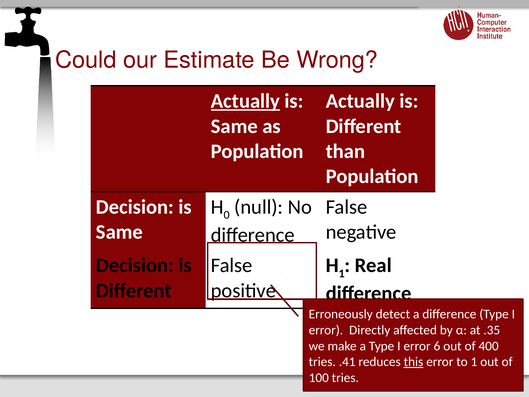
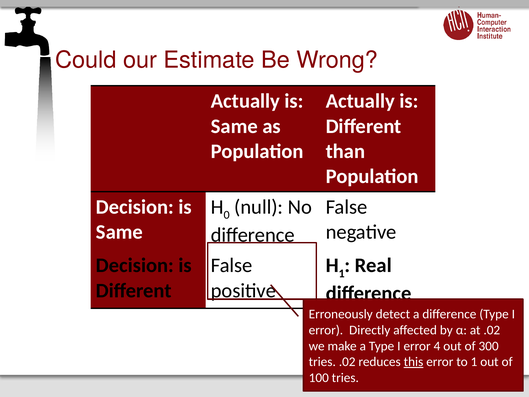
Actually at (245, 101) underline: present -> none
at .35: .35 -> .02
6: 6 -> 4
400: 400 -> 300
tries .41: .41 -> .02
